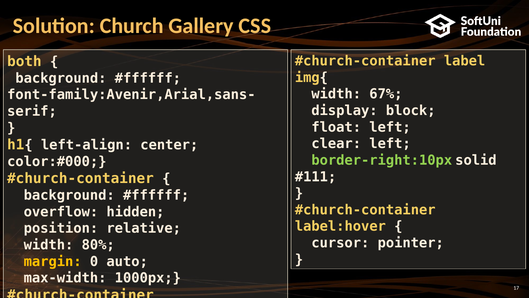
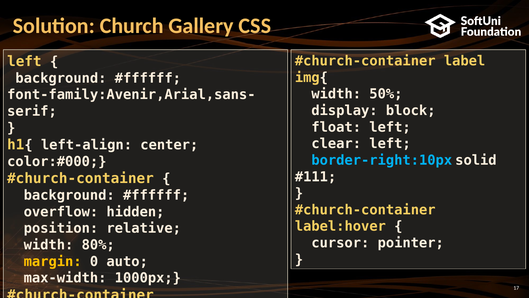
both at (24, 61): both -> left
67%: 67% -> 50%
border-right:10px colour: light green -> light blue
